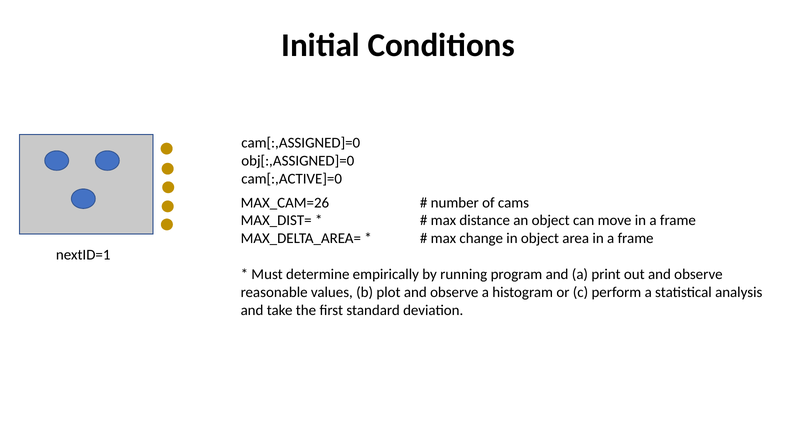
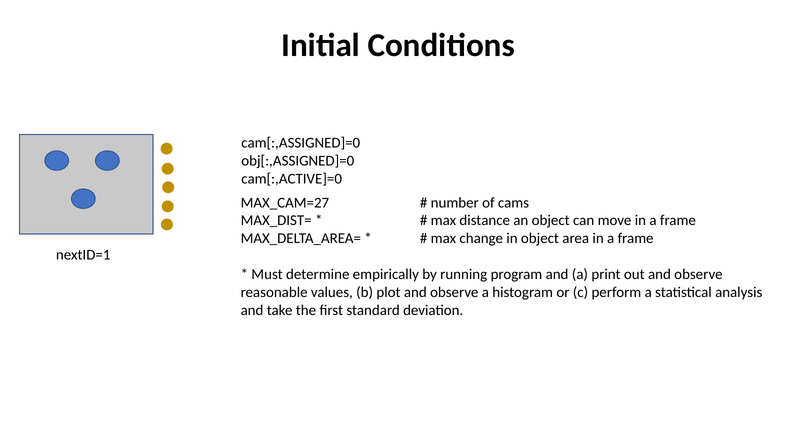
MAX_CAM=26: MAX_CAM=26 -> MAX_CAM=27
